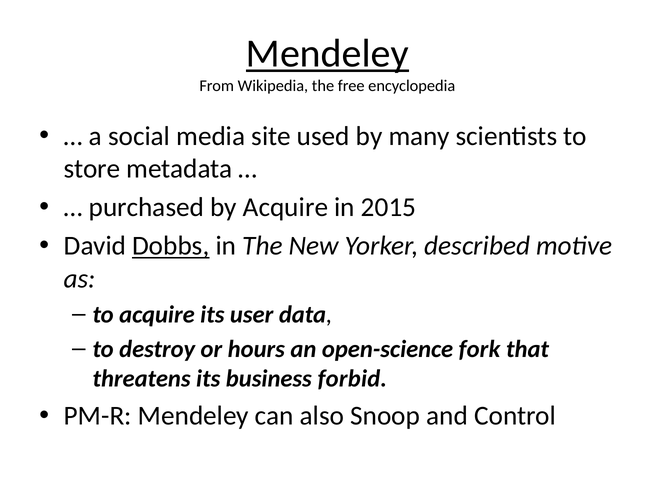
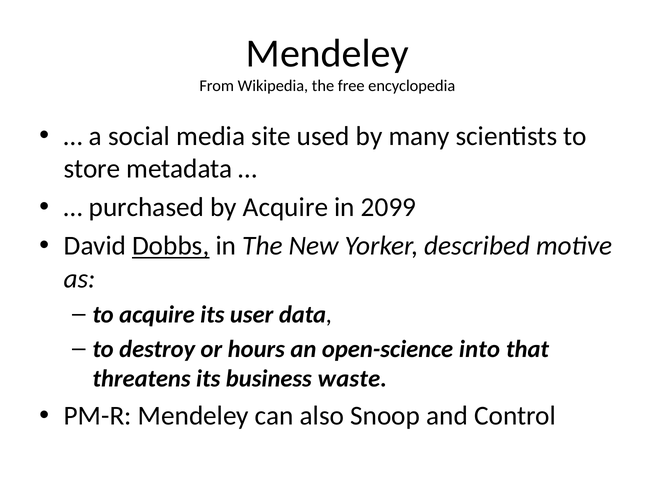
Mendeley at (327, 54) underline: present -> none
2015: 2015 -> 2099
fork: fork -> into
forbid: forbid -> waste
